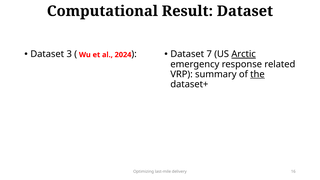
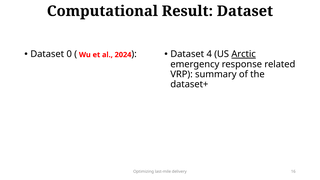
3: 3 -> 0
7: 7 -> 4
the underline: present -> none
